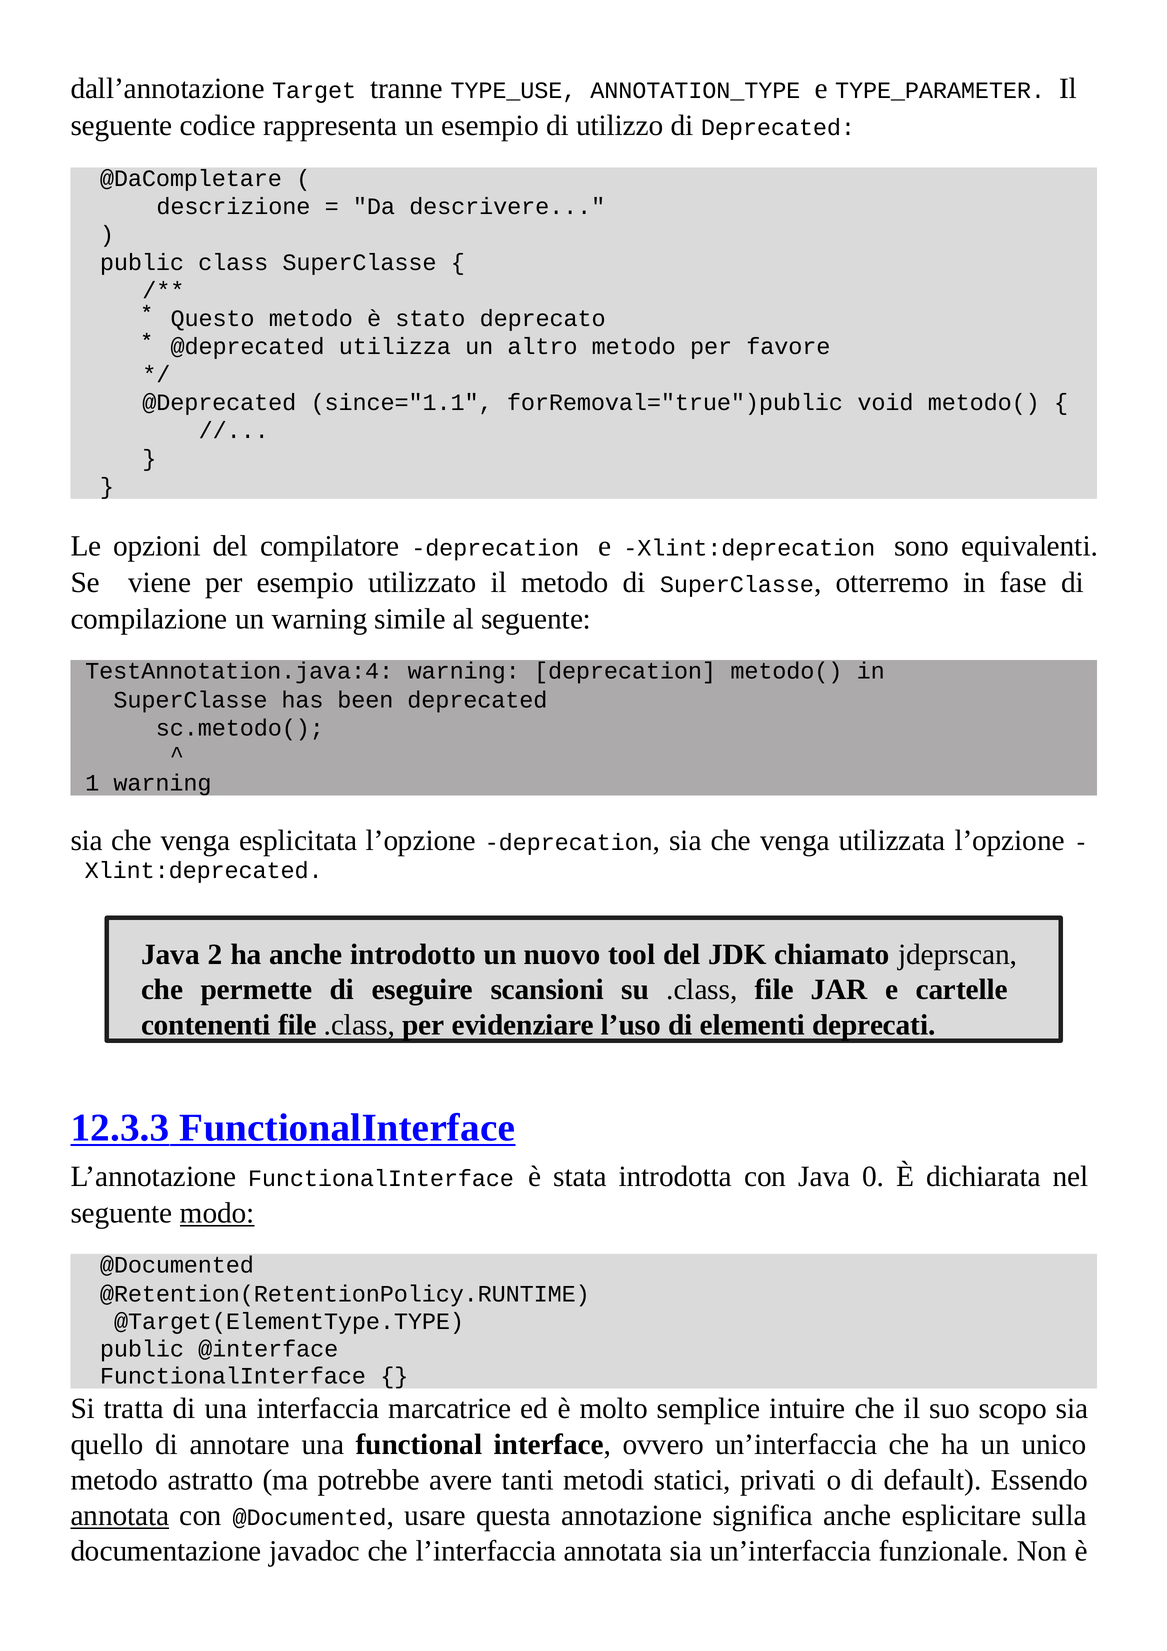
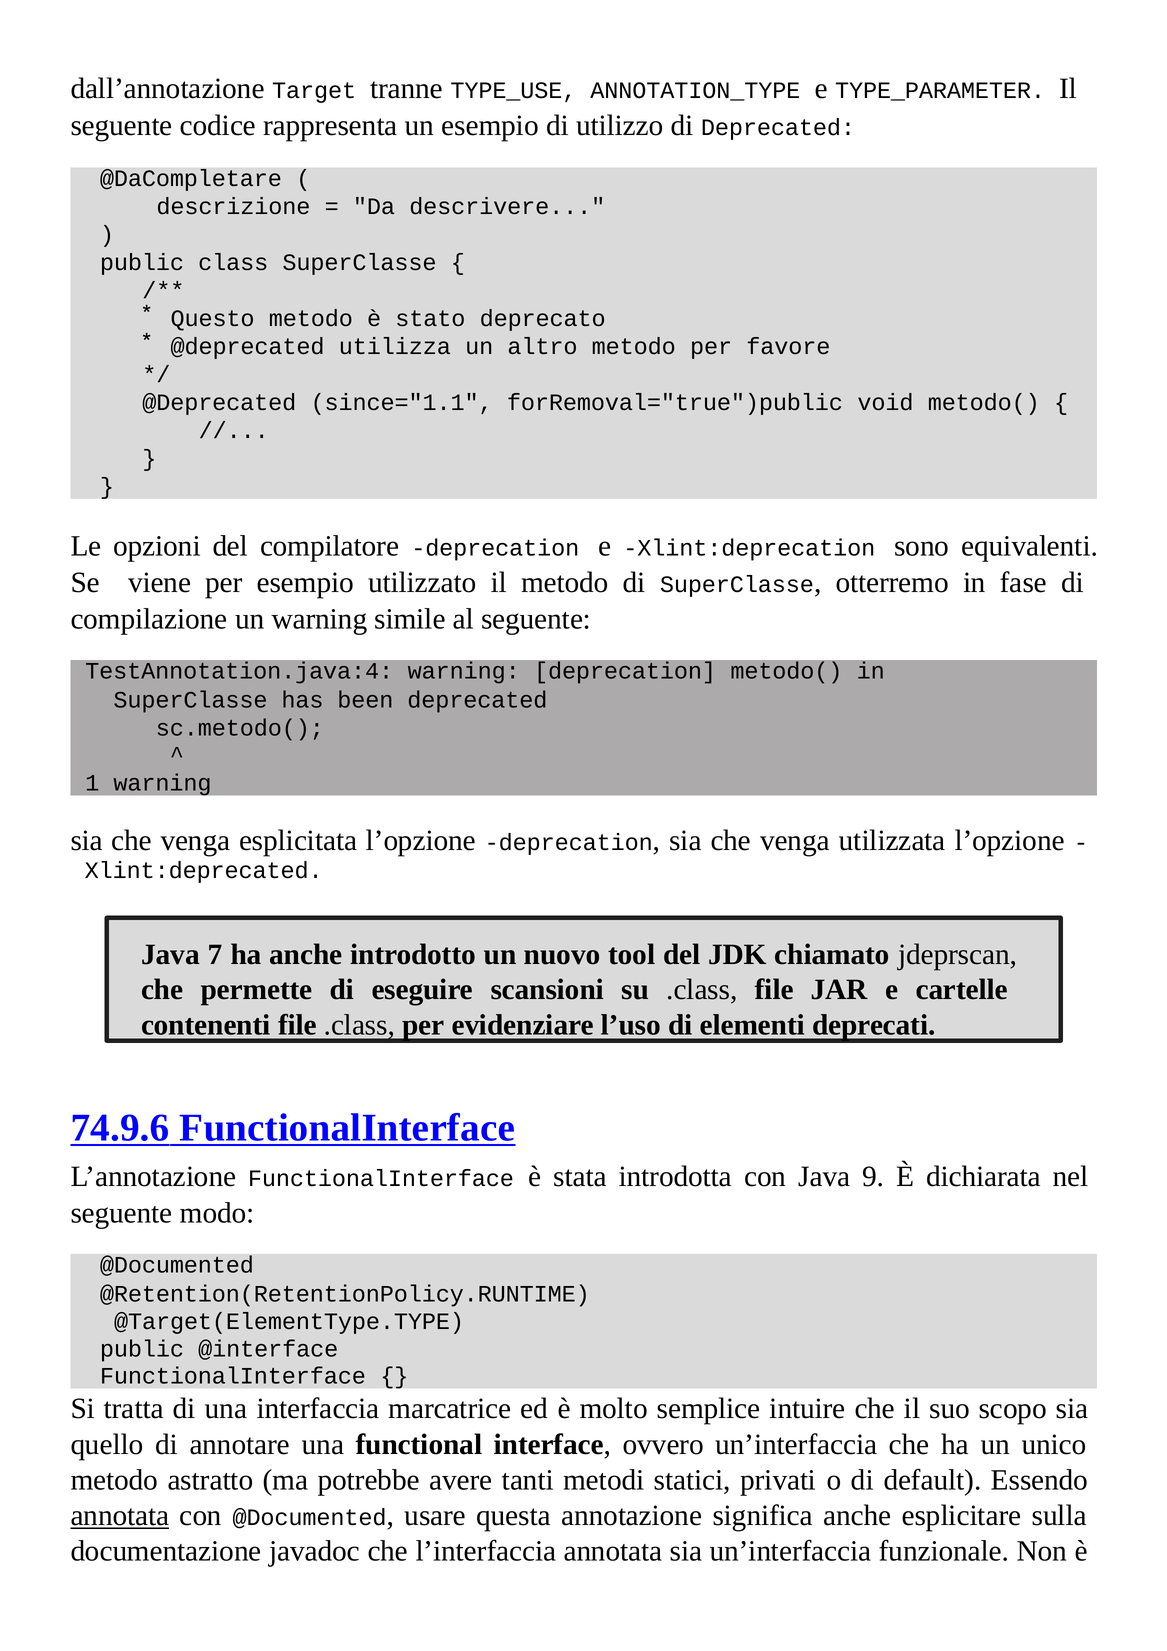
2: 2 -> 7
12.3.3: 12.3.3 -> 74.9.6
0: 0 -> 9
modo underline: present -> none
